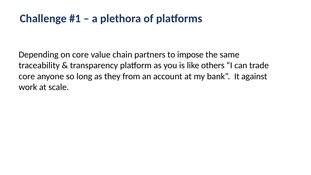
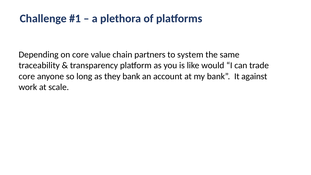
impose: impose -> system
others: others -> would
they from: from -> bank
